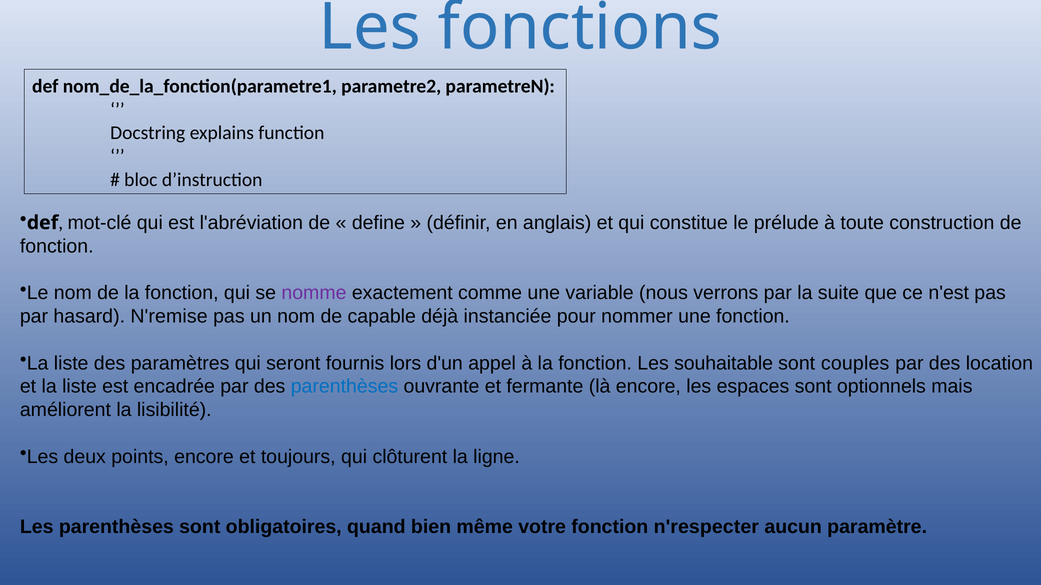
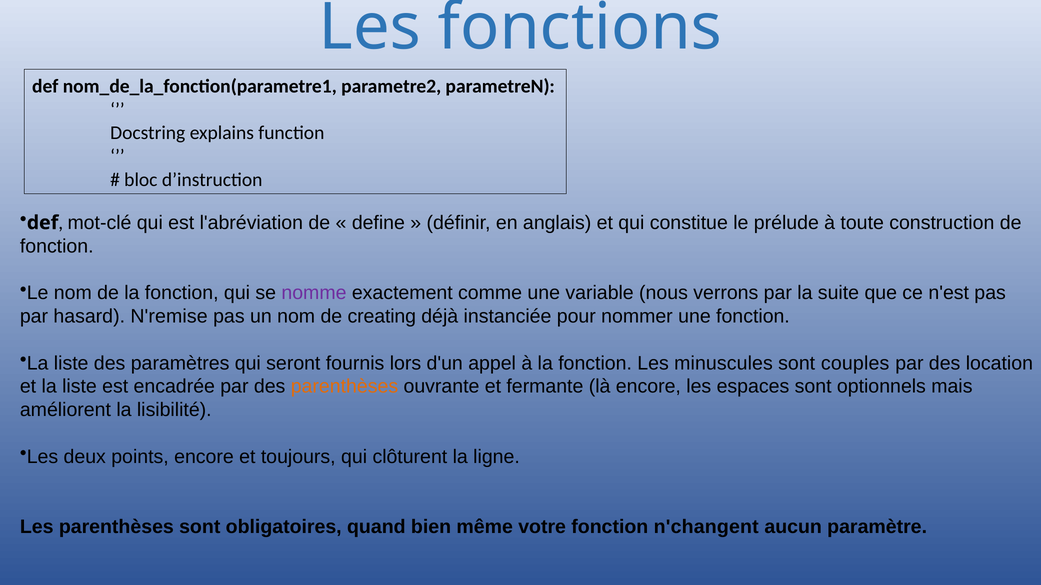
capable: capable -> creating
souhaitable: souhaitable -> minuscules
parenthèses at (344, 387) colour: blue -> orange
n'respecter: n'respecter -> n'changent
